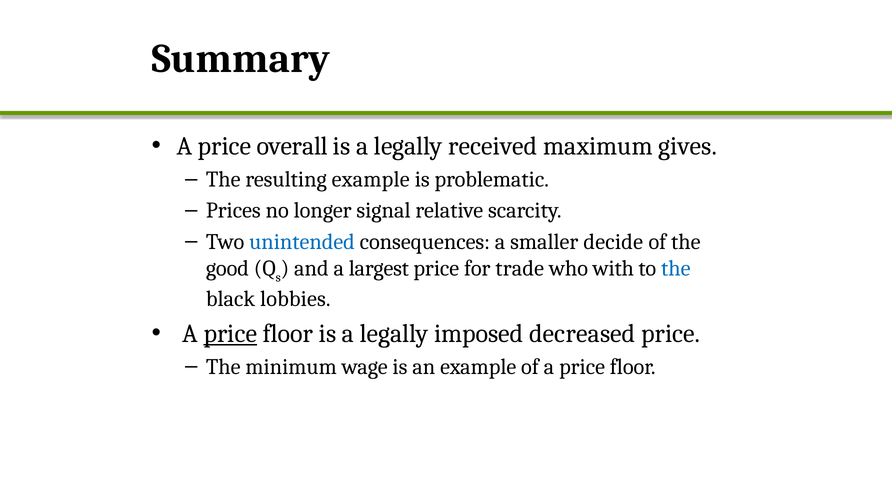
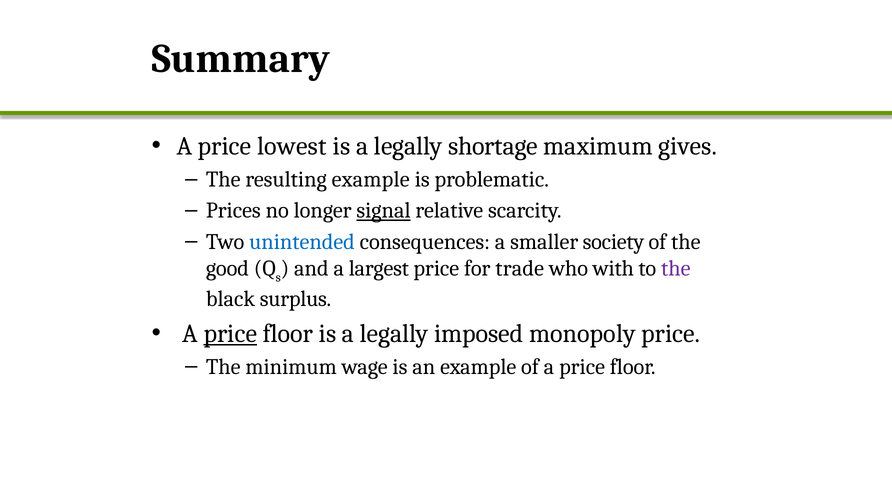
overall: overall -> lowest
received: received -> shortage
signal underline: none -> present
decide: decide -> society
the at (676, 268) colour: blue -> purple
lobbies: lobbies -> surplus
decreased: decreased -> monopoly
